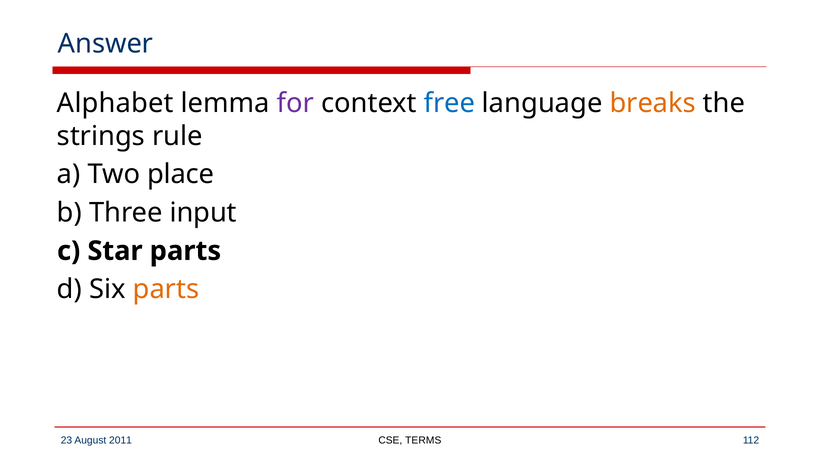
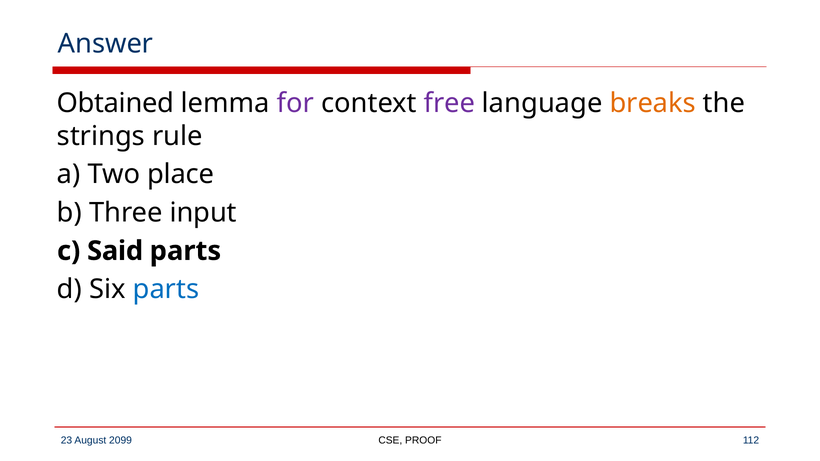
Alphabet: Alphabet -> Obtained
free colour: blue -> purple
Star: Star -> Said
parts at (166, 289) colour: orange -> blue
2011: 2011 -> 2099
TERMS: TERMS -> PROOF
